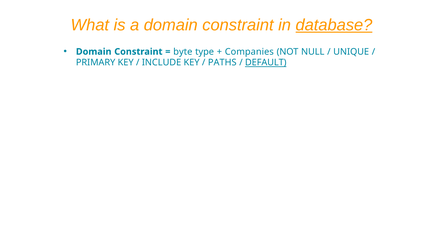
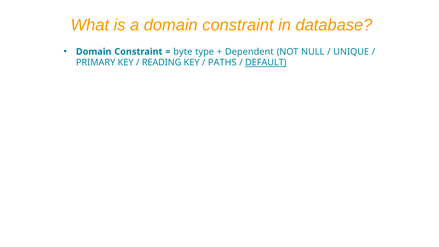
database underline: present -> none
Companies: Companies -> Dependent
INCLUDE: INCLUDE -> READING
